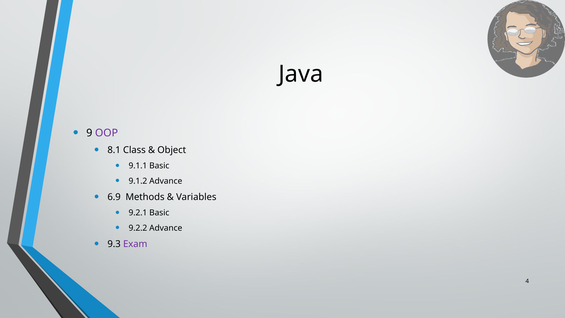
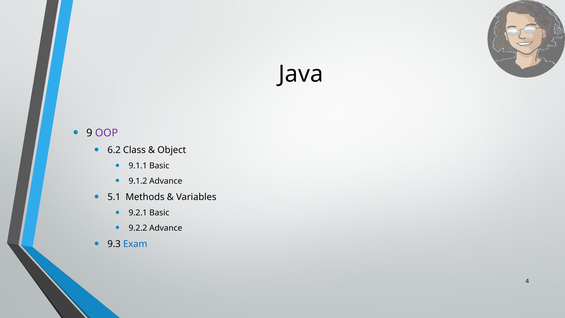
8.1: 8.1 -> 6.2
6.9: 6.9 -> 5.1
Exam colour: purple -> blue
